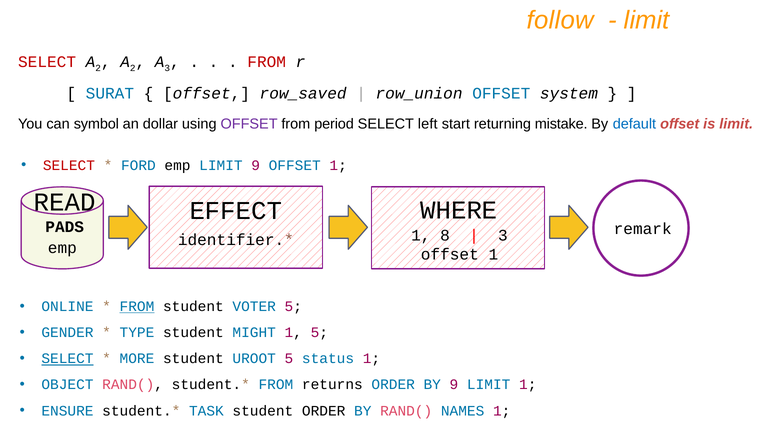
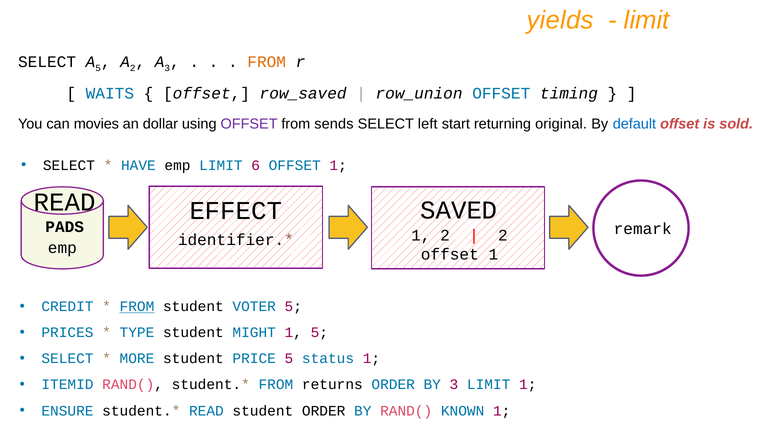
follow: follow -> yields
SELECT at (47, 62) colour: red -> black
2 at (98, 68): 2 -> 5
FROM at (267, 62) colour: red -> orange
SURAT: SURAT -> WAITS
system: system -> timing
symbol: symbol -> movies
period: period -> sends
mistake: mistake -> original
is limit: limit -> sold
SELECT at (69, 165) colour: red -> black
FORD: FORD -> HAVE
LIMIT 9: 9 -> 6
WHERE: WHERE -> SAVED
1 8: 8 -> 2
3 at (503, 235): 3 -> 2
ONLINE: ONLINE -> CREDIT
GENDER: GENDER -> PRICES
SELECT at (67, 359) underline: present -> none
UROOT: UROOT -> PRICE
OBJECT: OBJECT -> ITEMID
BY 9: 9 -> 3
TASK at (206, 411): TASK -> READ
NAMES: NAMES -> KNOWN
